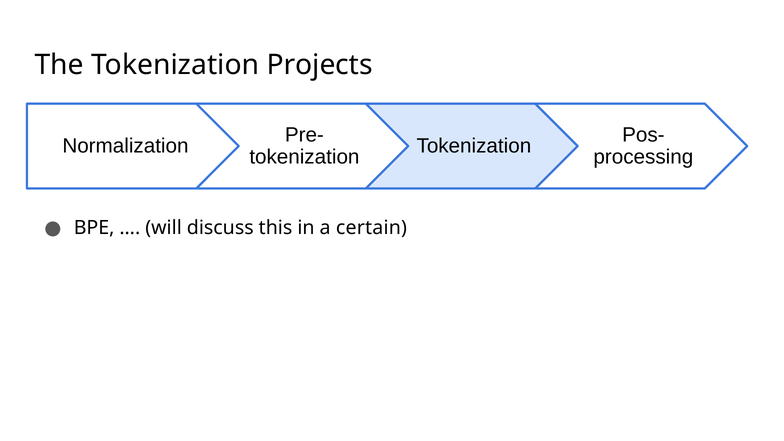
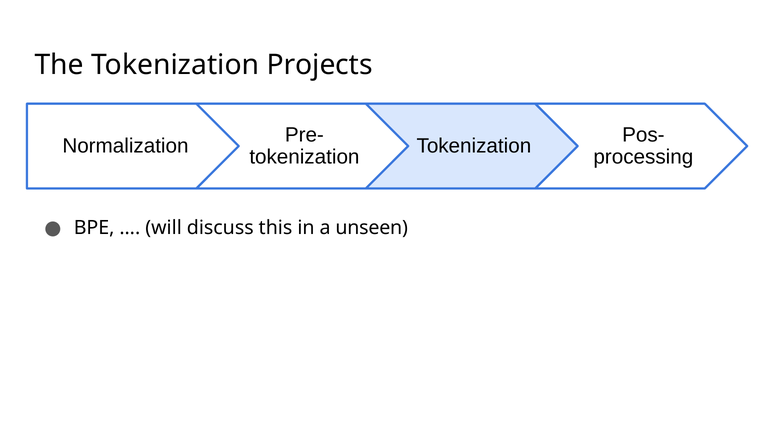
certain: certain -> unseen
